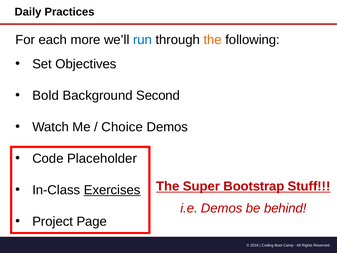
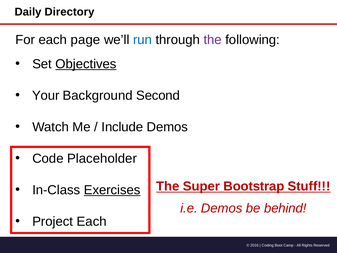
Practices: Practices -> Directory
more: more -> page
the at (213, 40) colour: orange -> purple
Objectives underline: none -> present
Bold: Bold -> Your
Choice: Choice -> Include
Project Page: Page -> Each
